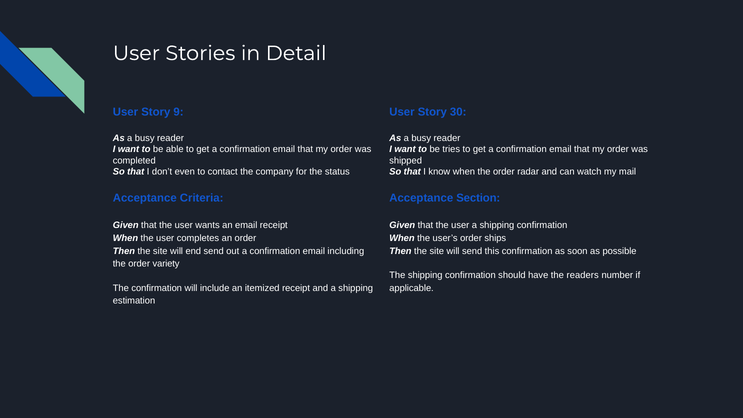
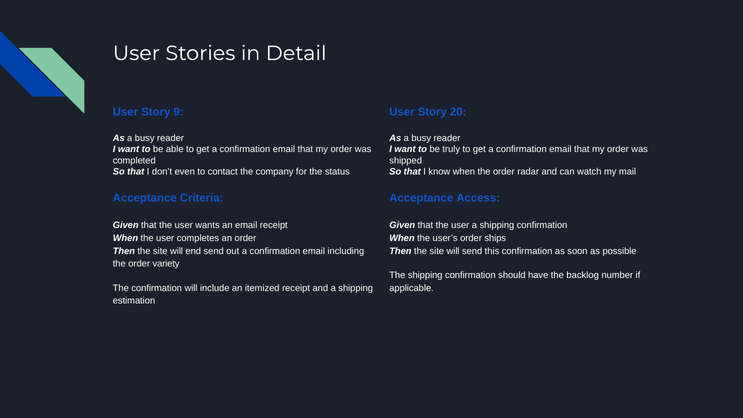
30: 30 -> 20
tries: tries -> truly
Section: Section -> Access
readers: readers -> backlog
